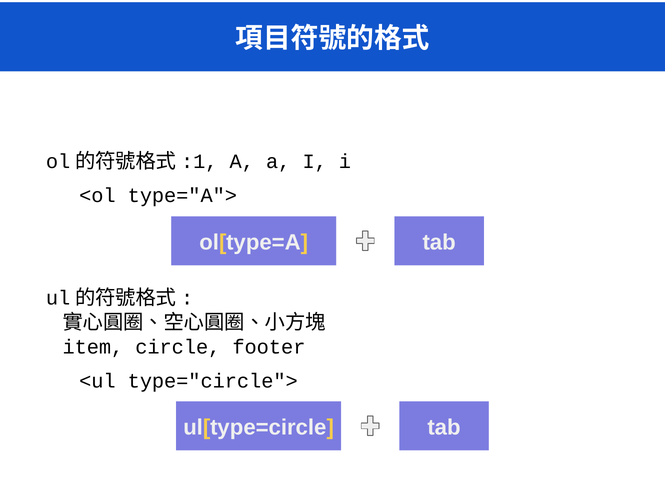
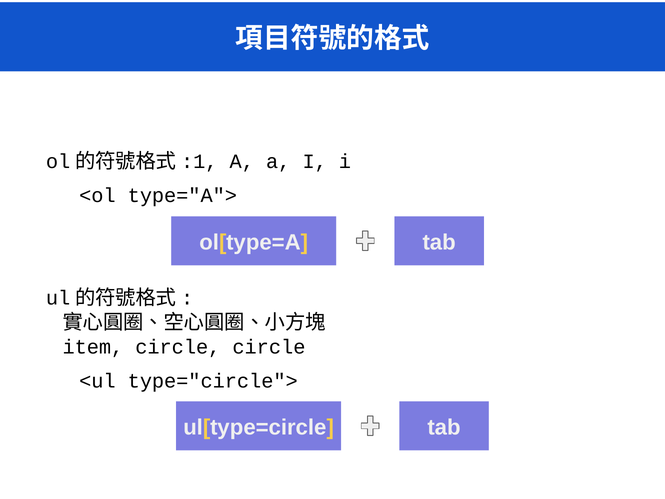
circle footer: footer -> circle
